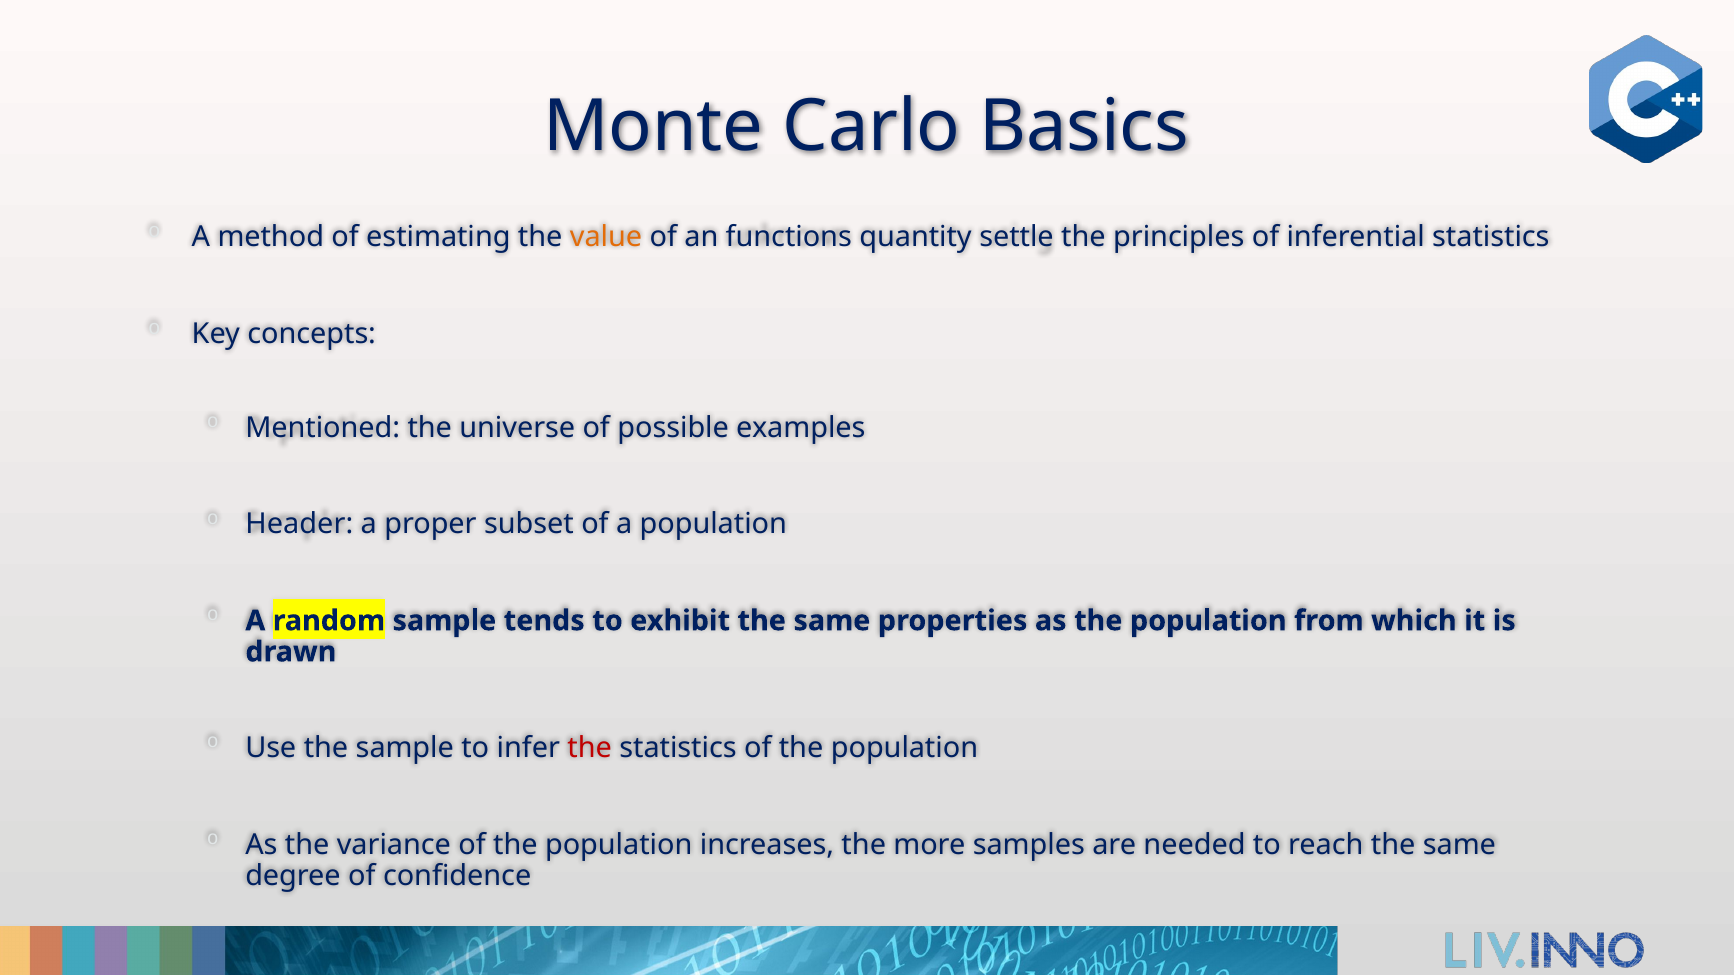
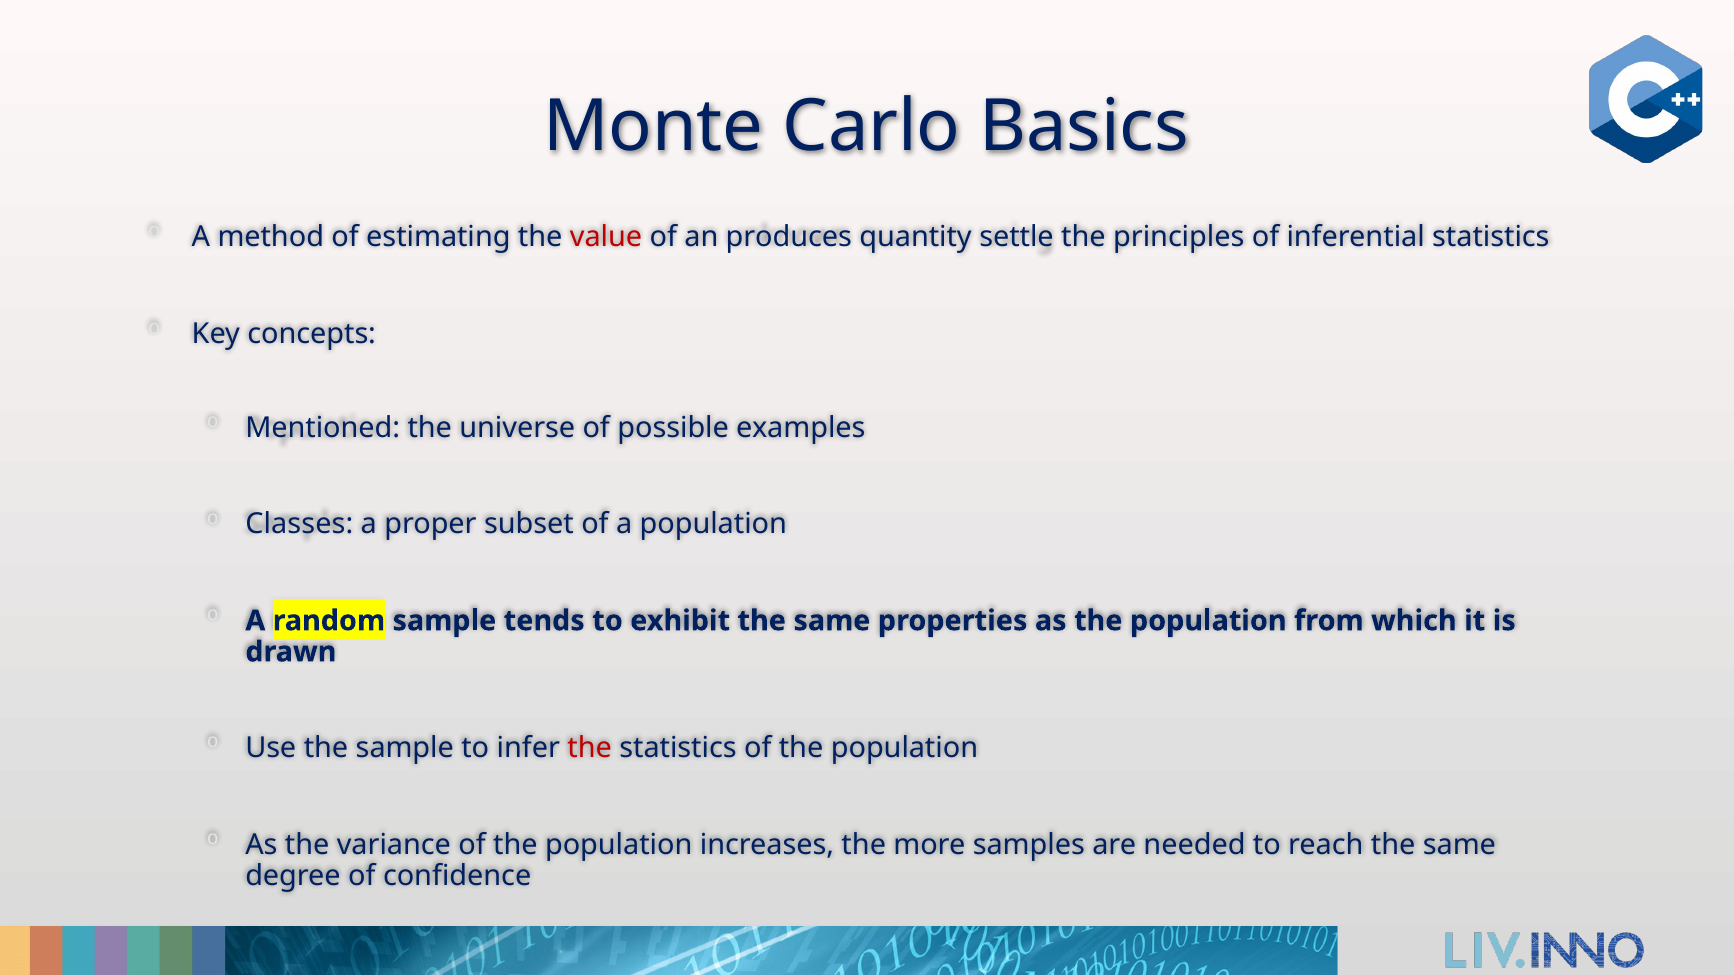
value colour: orange -> red
functions: functions -> produces
Header: Header -> Classes
